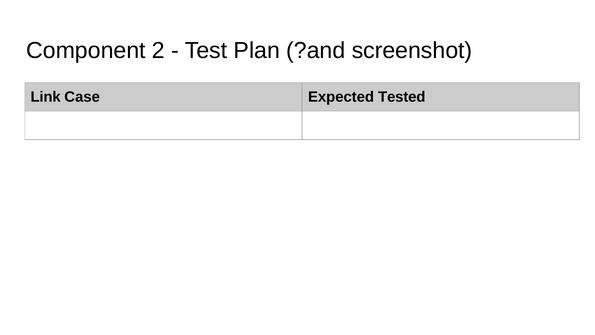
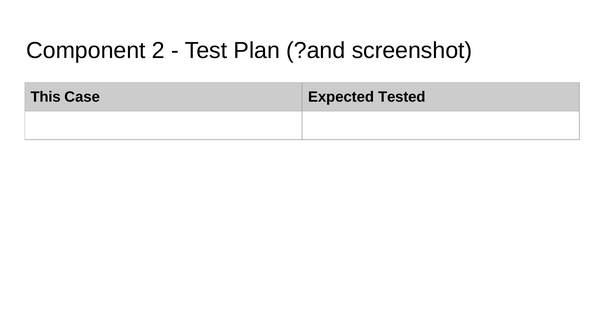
Link: Link -> This
